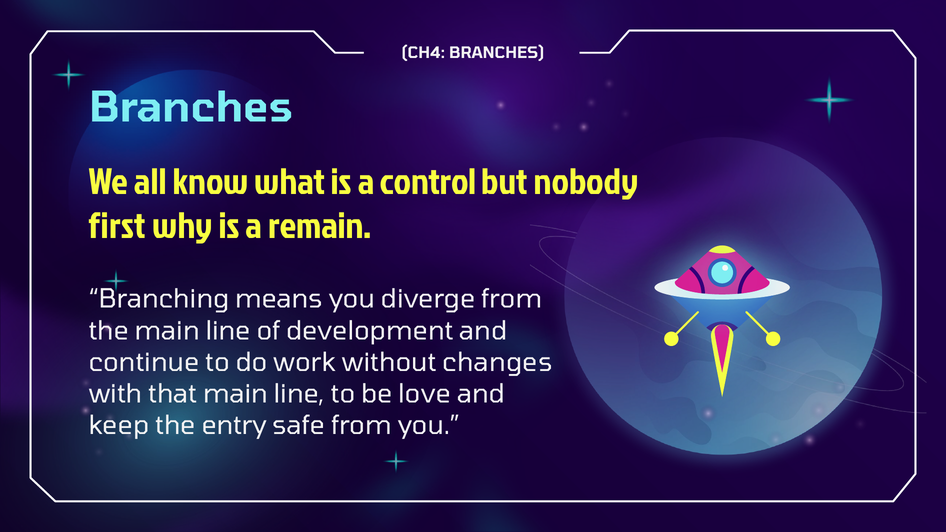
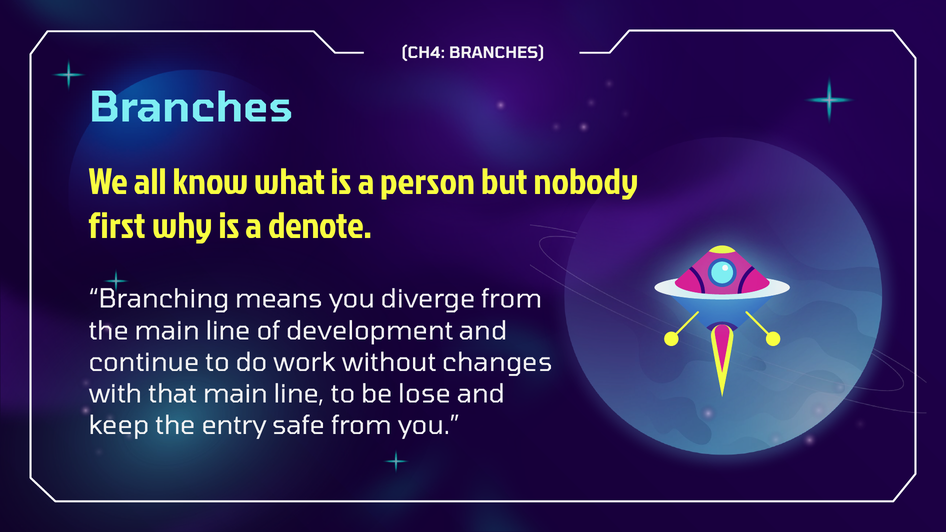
control: control -> person
remain: remain -> denote
love: love -> lose
